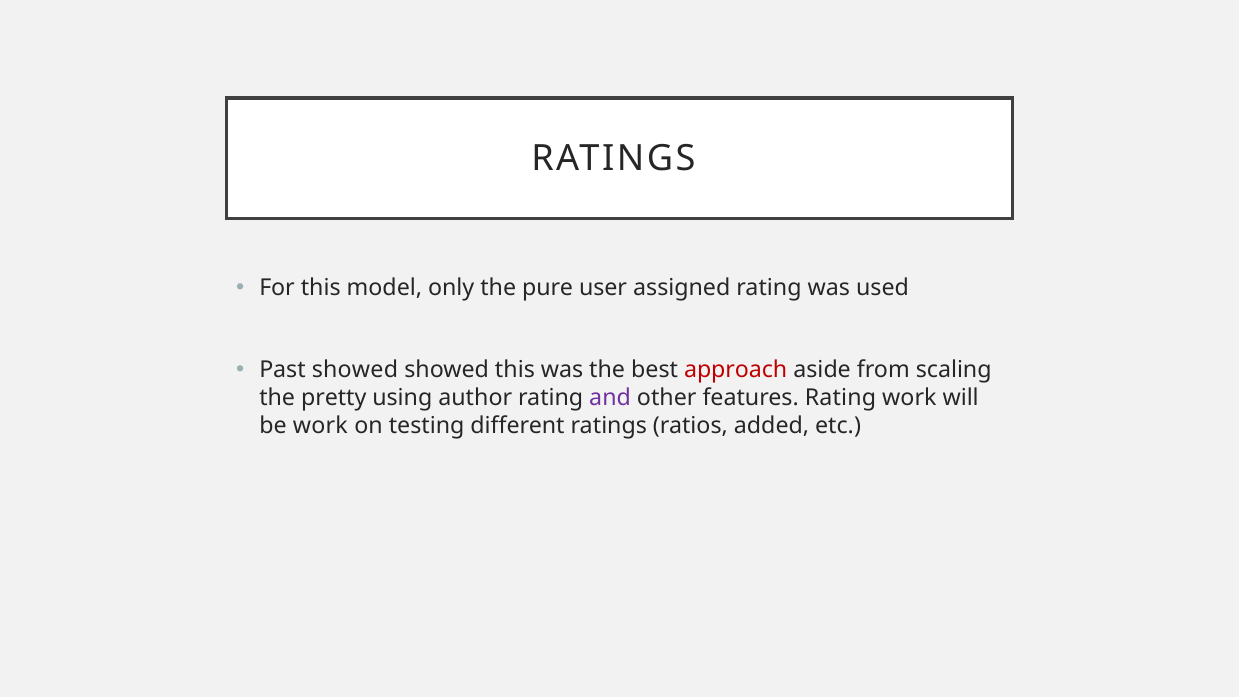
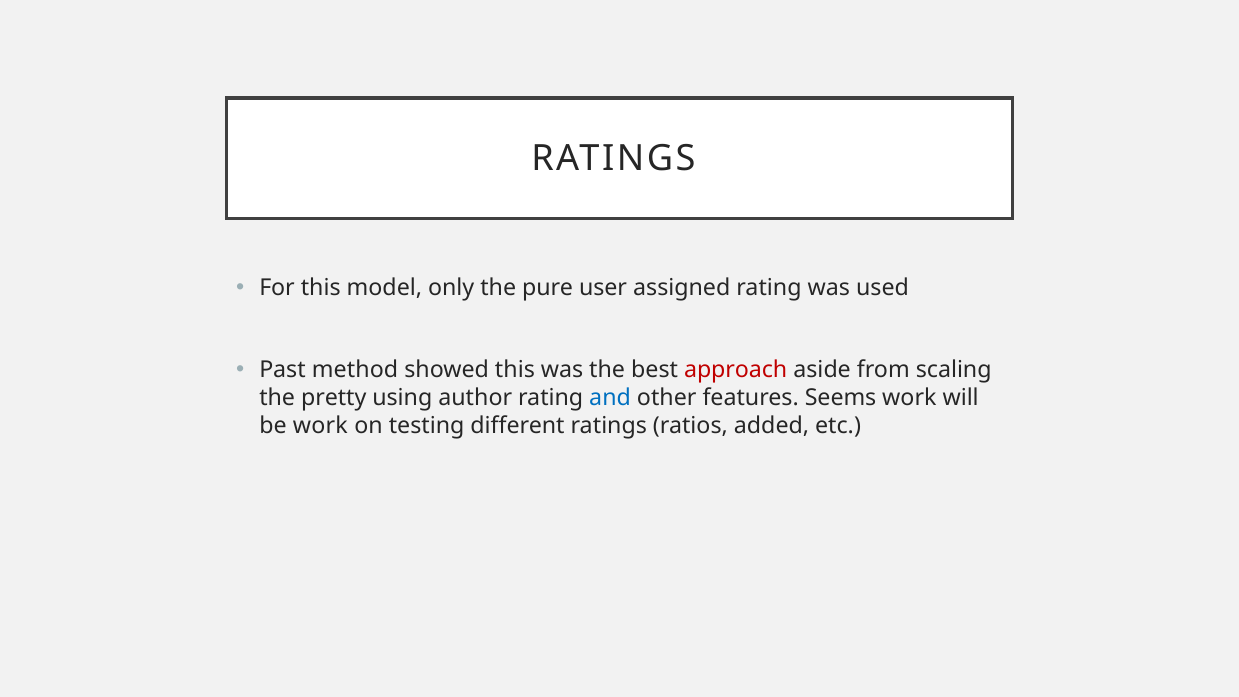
Past showed: showed -> method
and colour: purple -> blue
features Rating: Rating -> Seems
